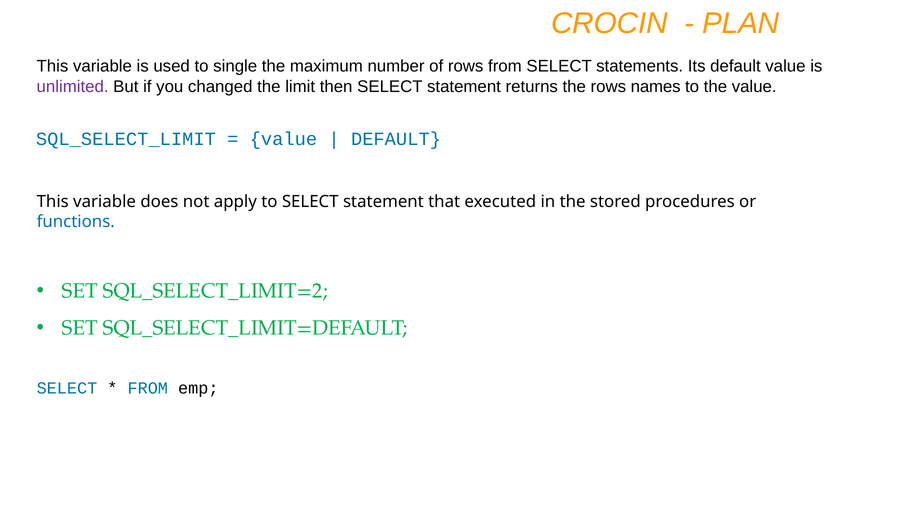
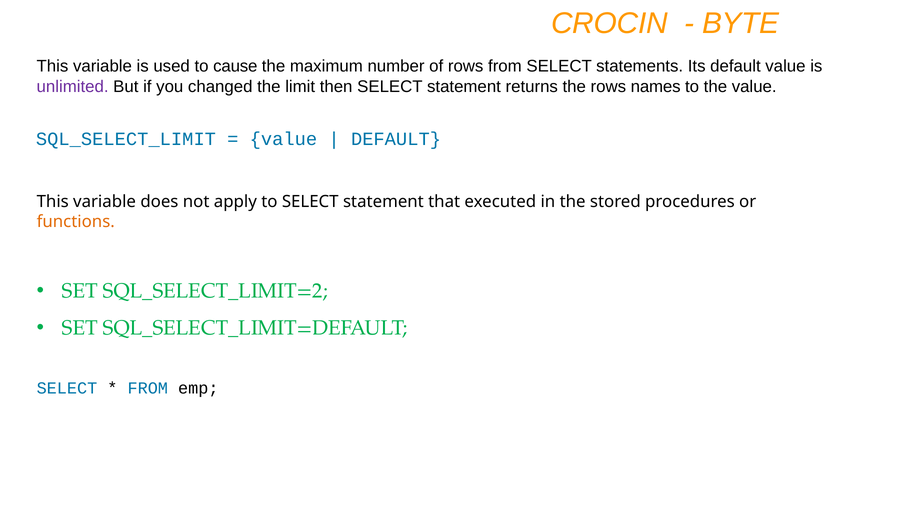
PLAN: PLAN -> BYTE
single: single -> cause
functions colour: blue -> orange
